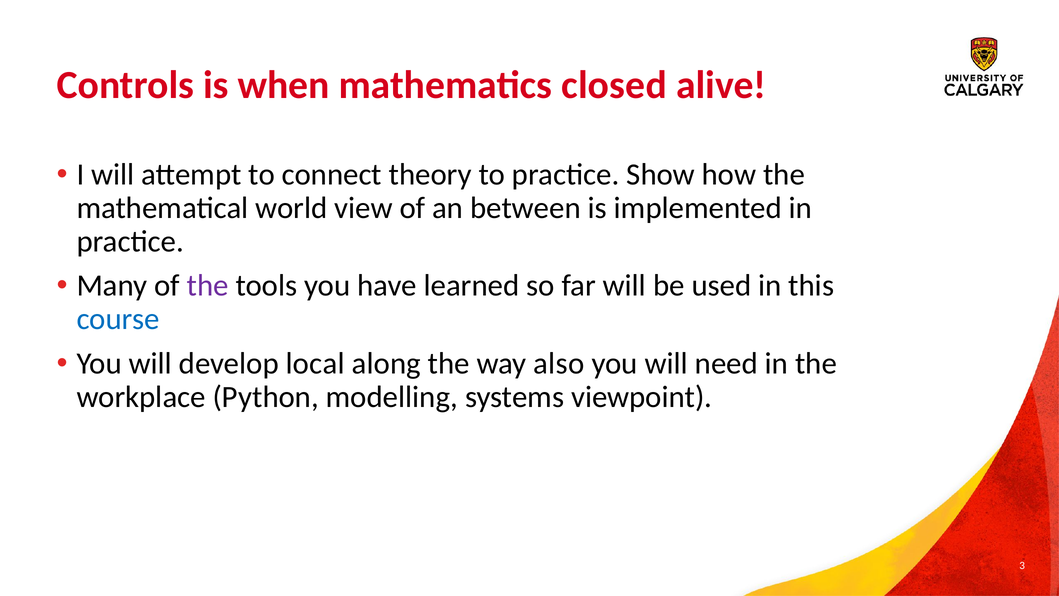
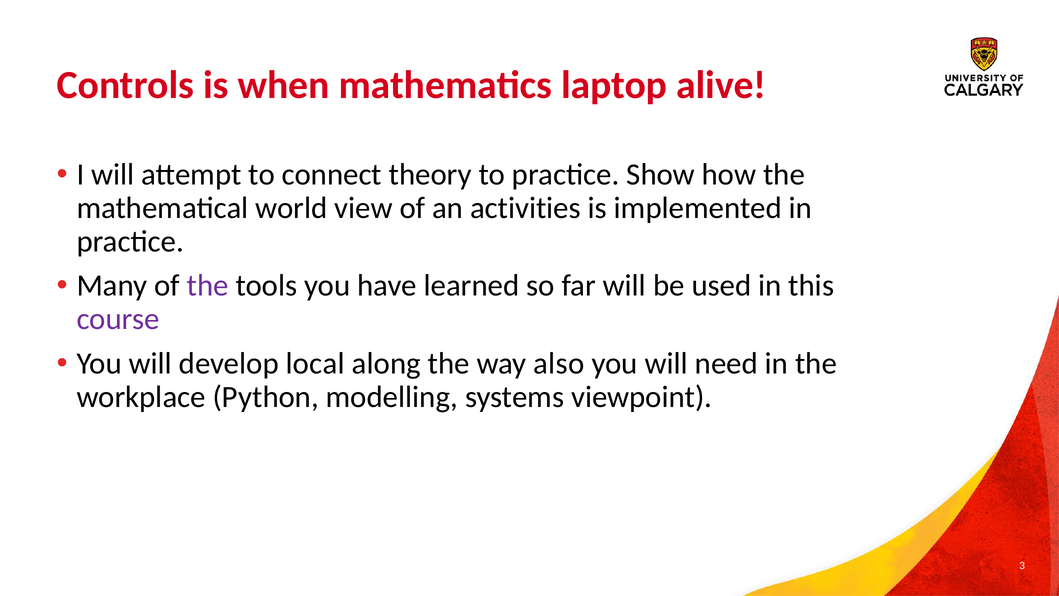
closed: closed -> laptop
between: between -> activities
course colour: blue -> purple
